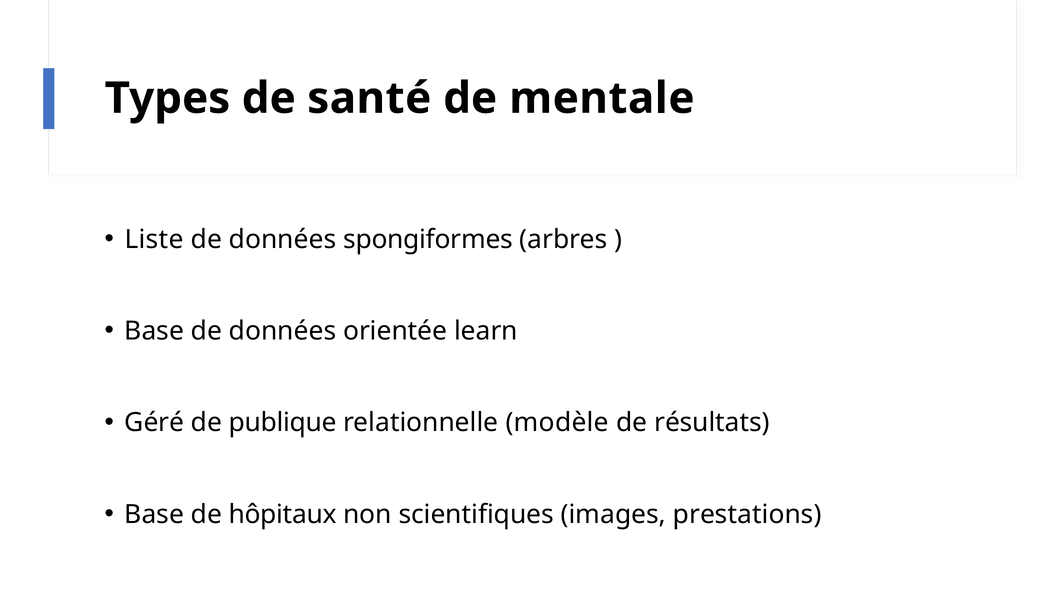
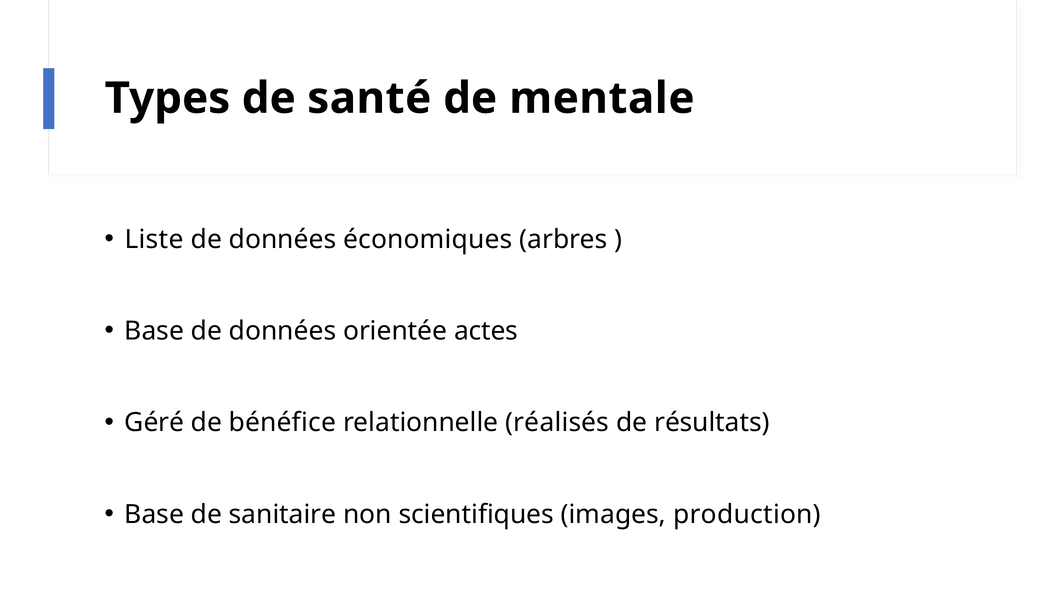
spongiformes: spongiformes -> économiques
learn: learn -> actes
publique: publique -> bénéfice
modèle: modèle -> réalisés
hôpitaux: hôpitaux -> sanitaire
prestations: prestations -> production
